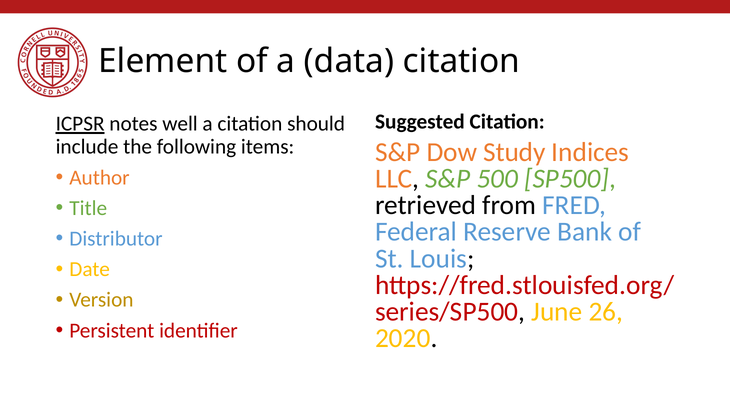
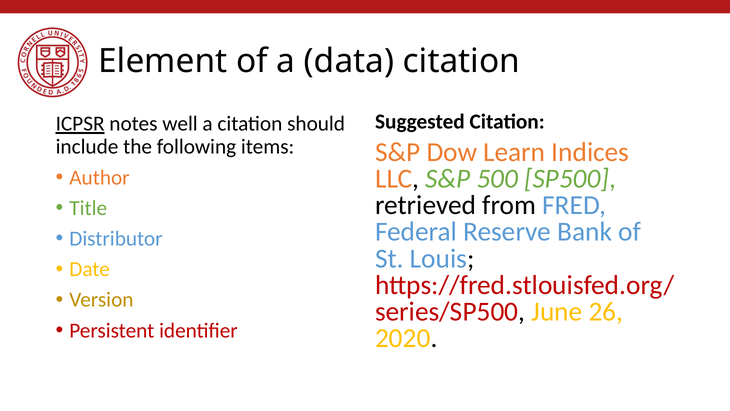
Study: Study -> Learn
